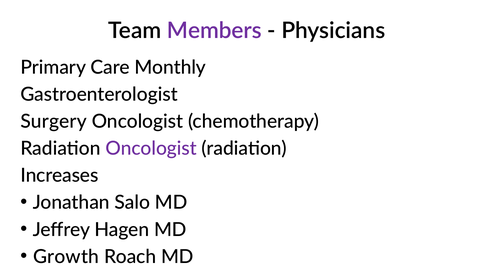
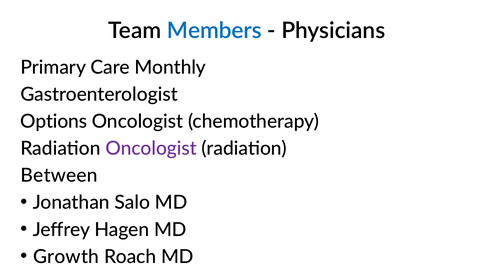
Members colour: purple -> blue
Surgery: Surgery -> Options
Increases: Increases -> Between
